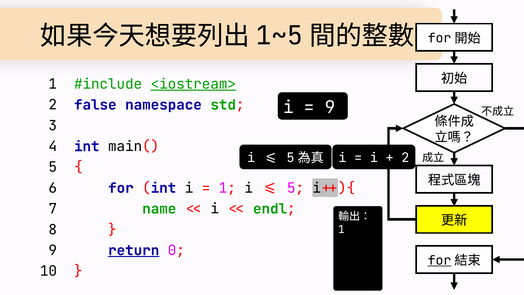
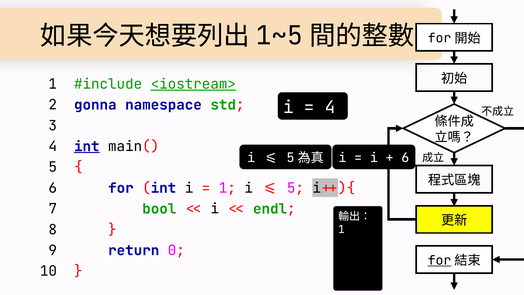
false: false -> gonna
9 at (330, 107): 9 -> 4
int at (87, 146) underline: none -> present
2 at (405, 158): 2 -> 6
name: name -> bool
return underline: present -> none
